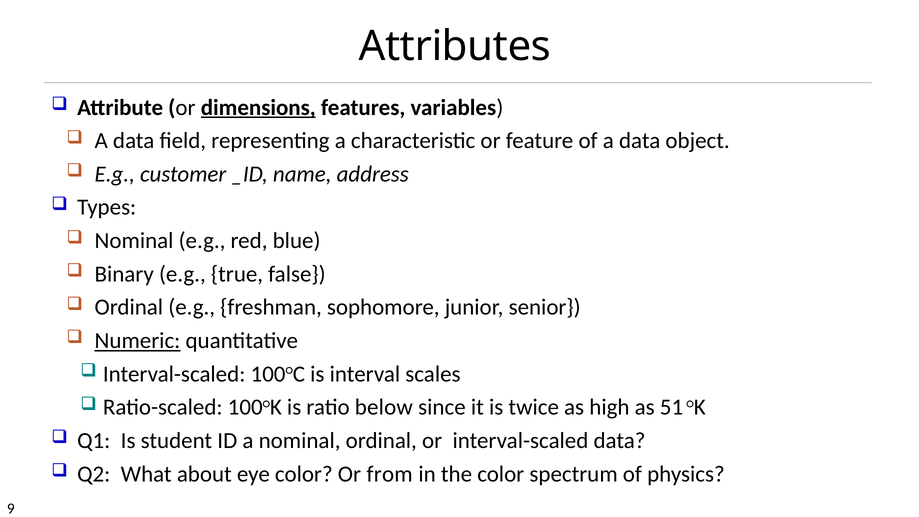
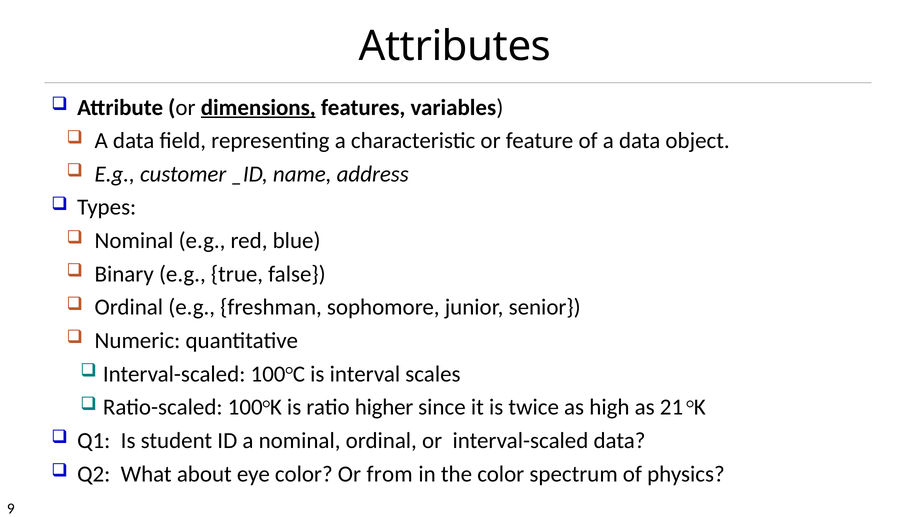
Numeric underline: present -> none
below: below -> higher
51: 51 -> 21
